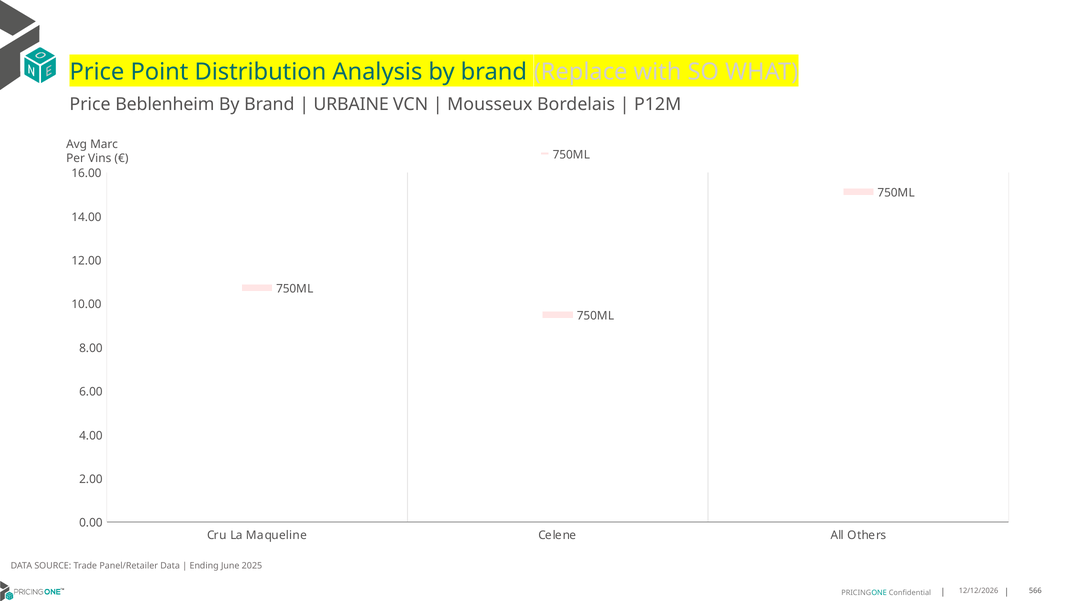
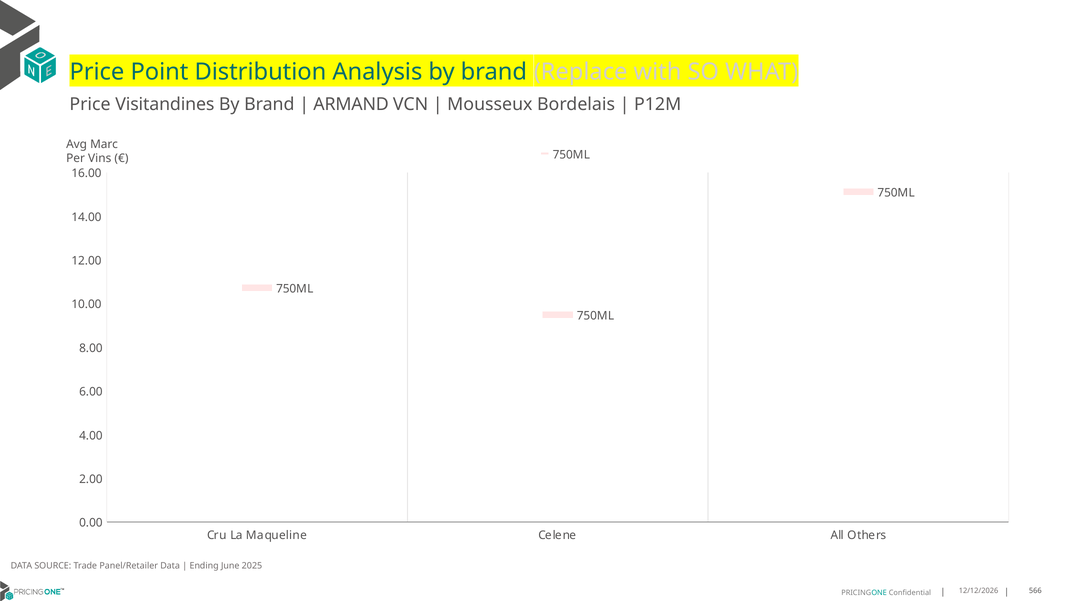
Beblenheim: Beblenheim -> Visitandines
URBAINE: URBAINE -> ARMAND
